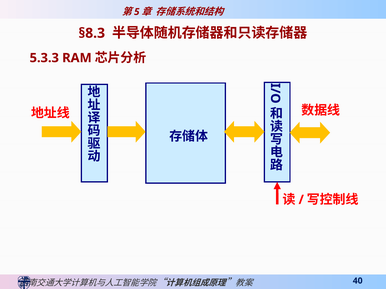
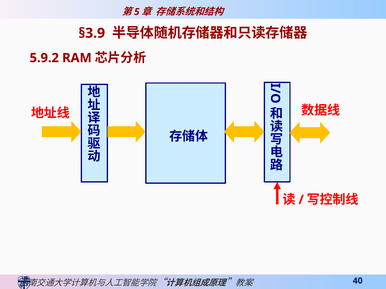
§8.3: §8.3 -> §3.9
5.3.3: 5.3.3 -> 5.9.2
